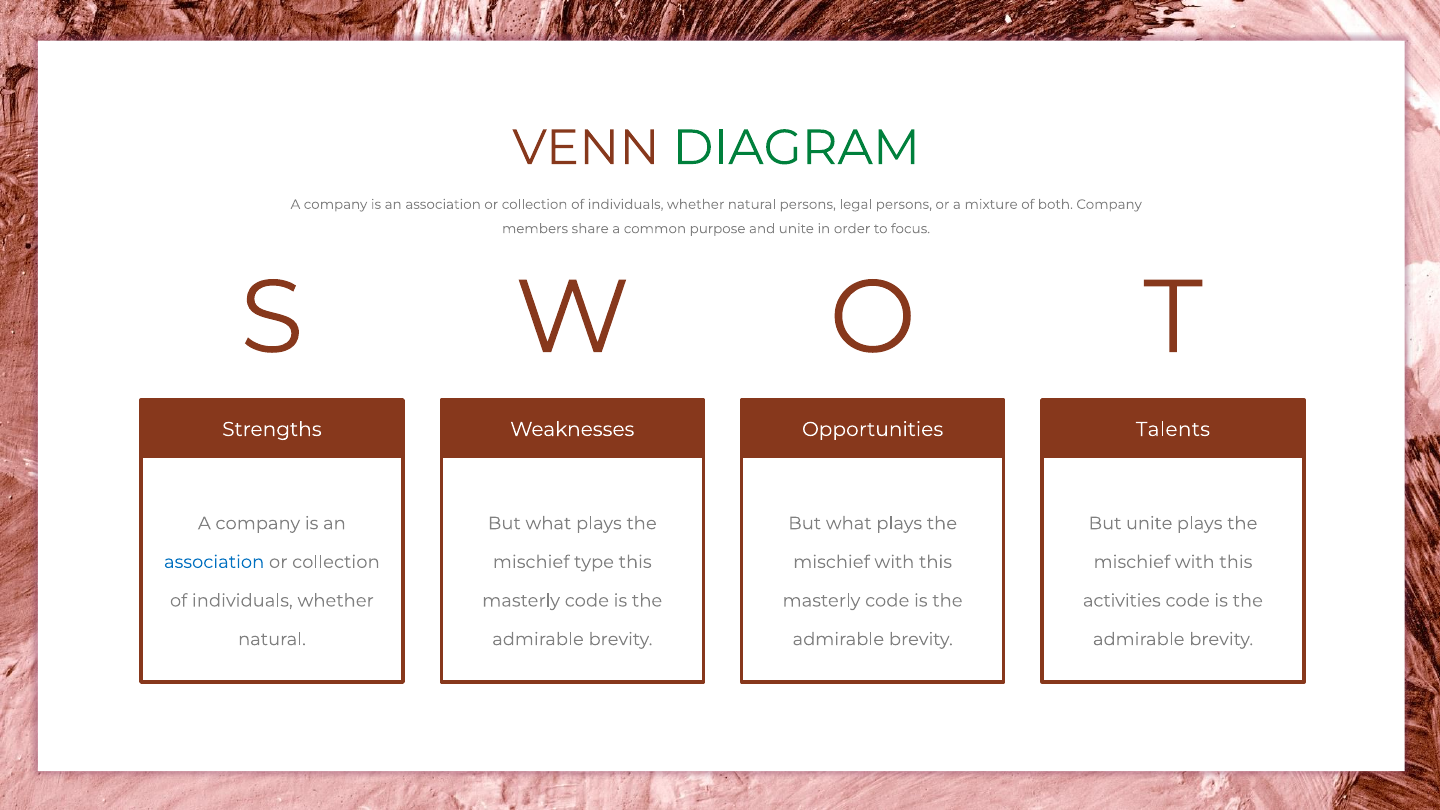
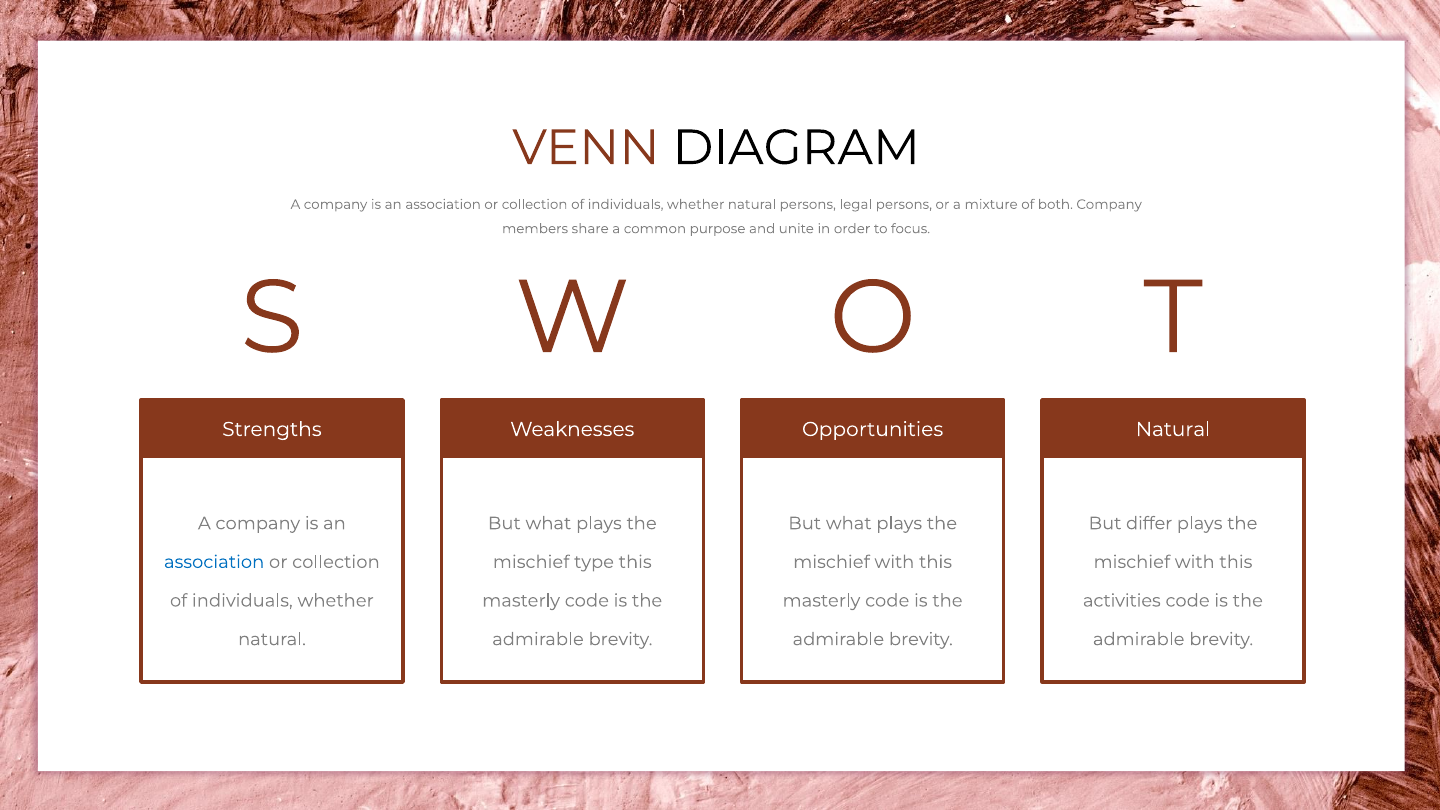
DIAGRAM colour: green -> black
Talents at (1173, 429): Talents -> Natural
But unite: unite -> differ
